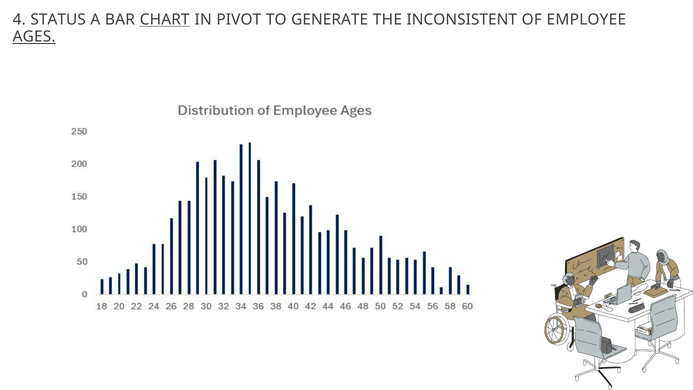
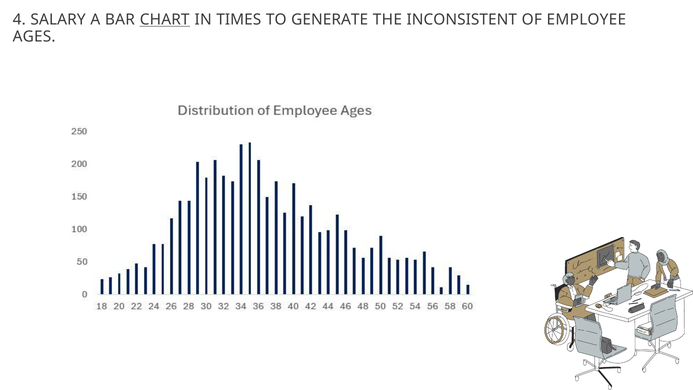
STATUS: STATUS -> SALARY
PIVOT: PIVOT -> TIMES
AGES underline: present -> none
